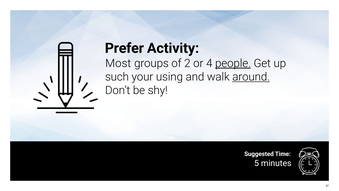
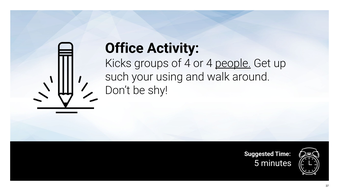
Prefer: Prefer -> Office
Most: Most -> Kicks
of 2: 2 -> 4
around underline: present -> none
